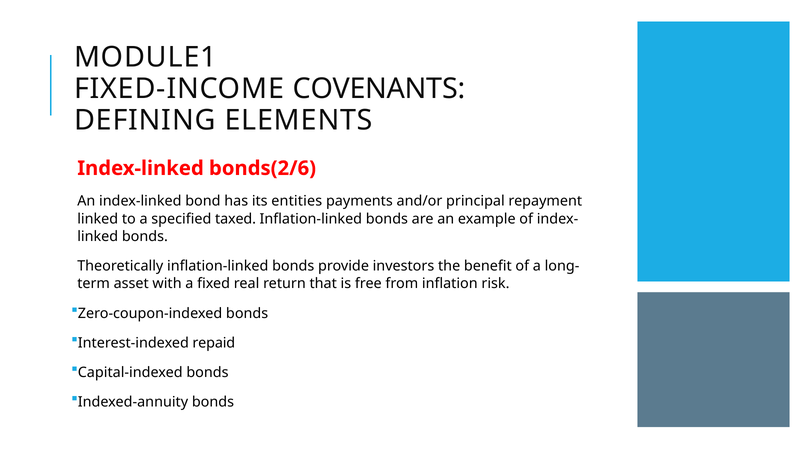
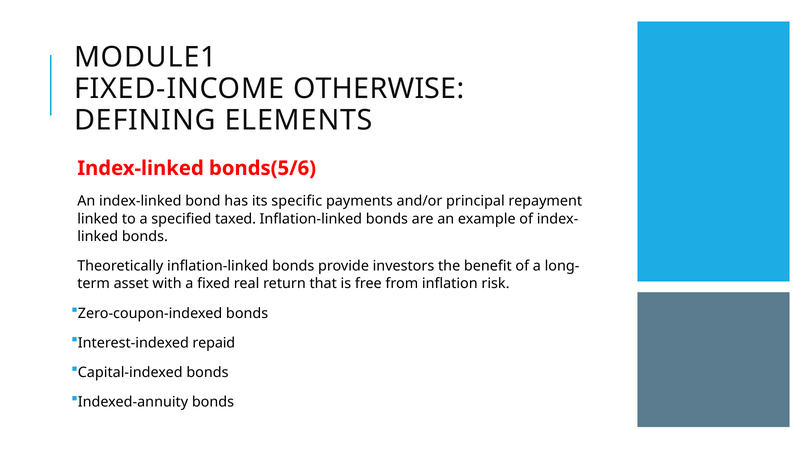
COVENANTS: COVENANTS -> OTHERWISE
bonds(2/6: bonds(2/6 -> bonds(5/6
entities: entities -> specific
